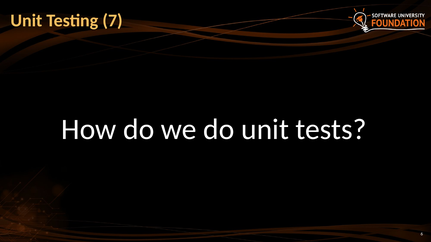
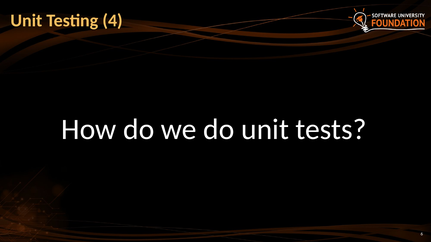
7: 7 -> 4
